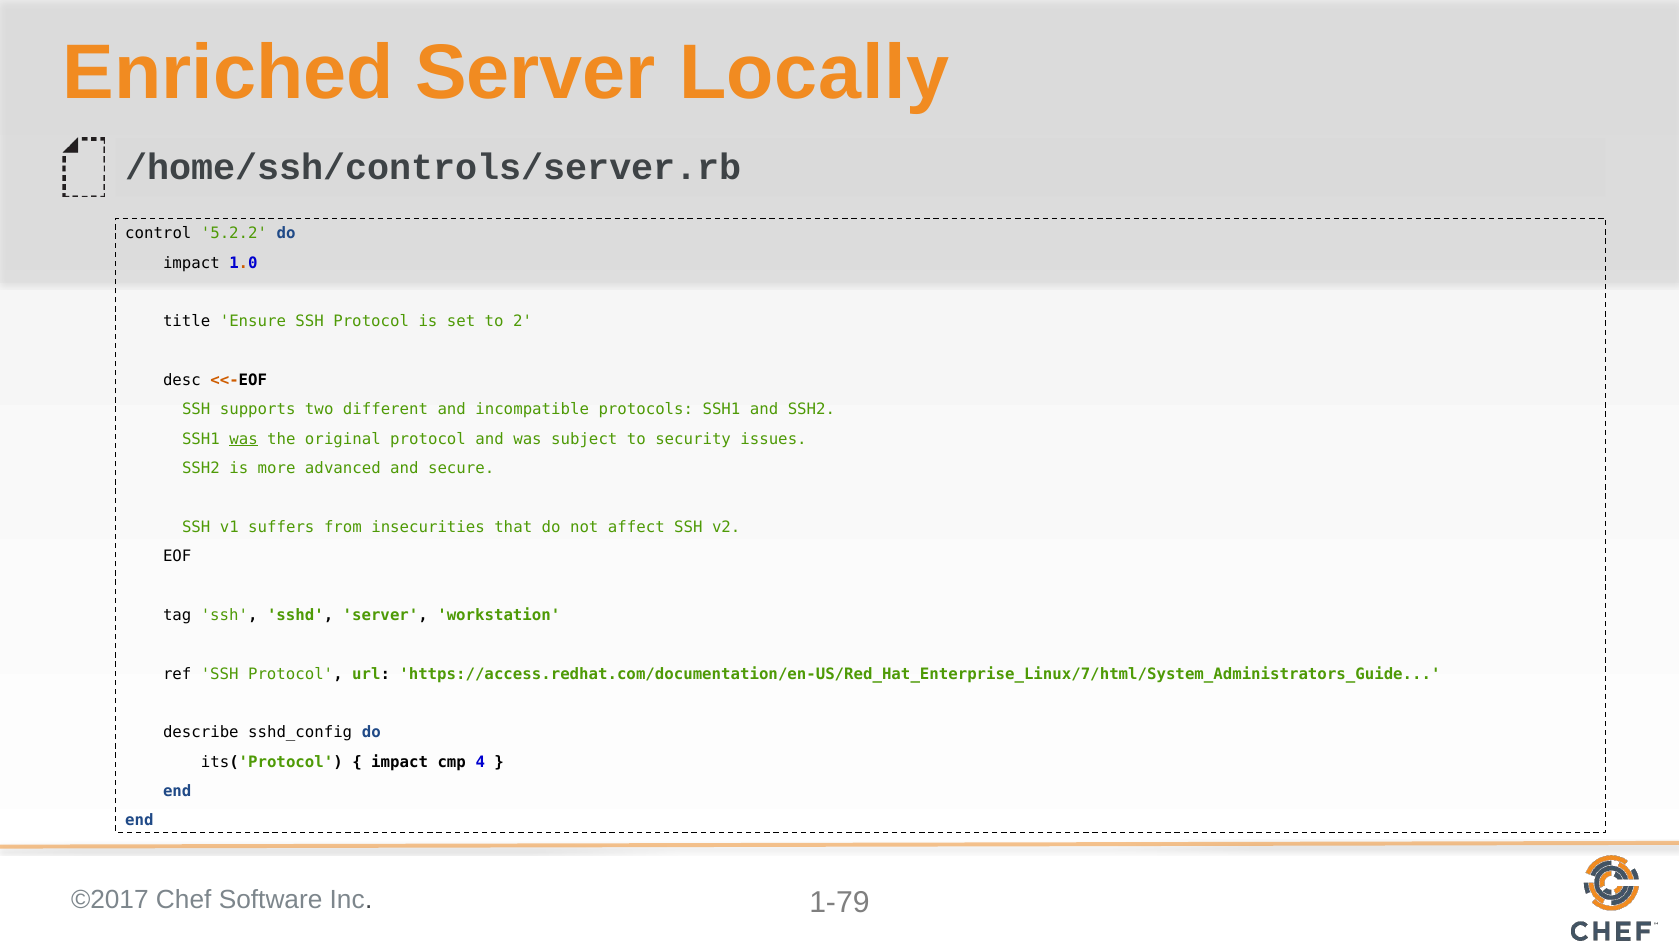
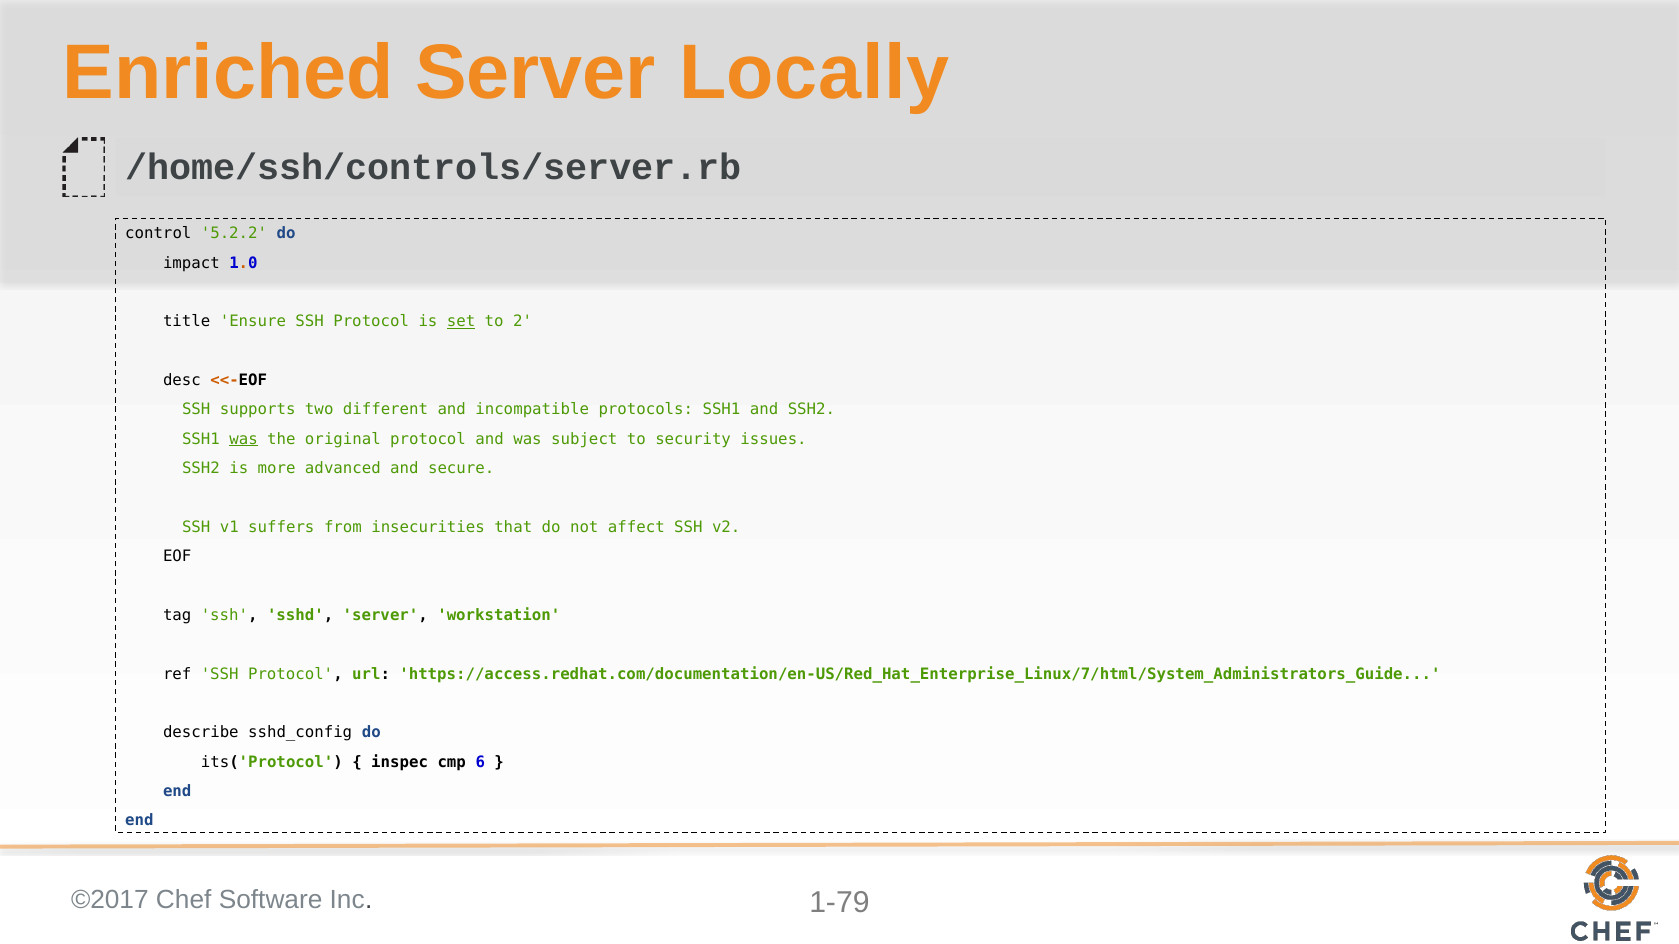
set underline: none -> present
impact at (400, 762): impact -> inspec
4: 4 -> 6
